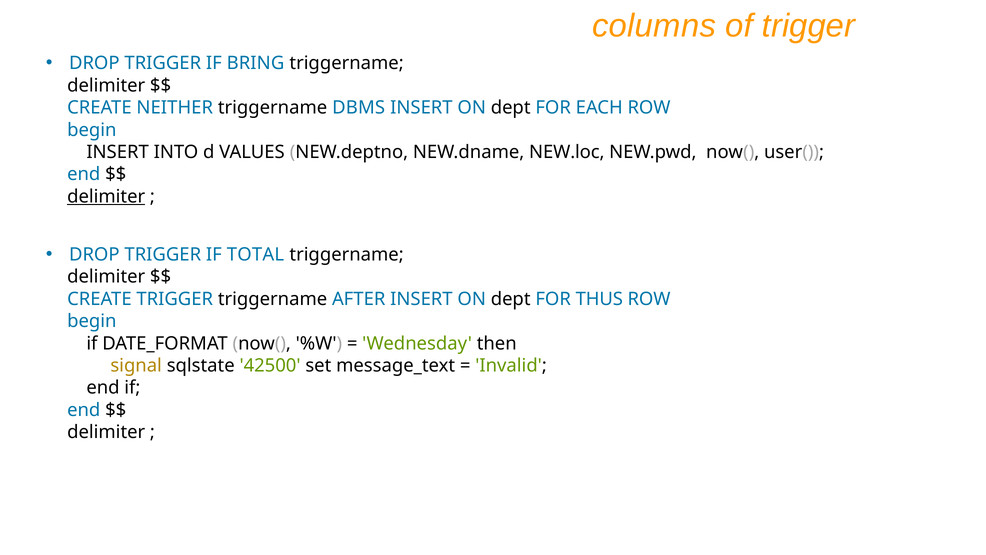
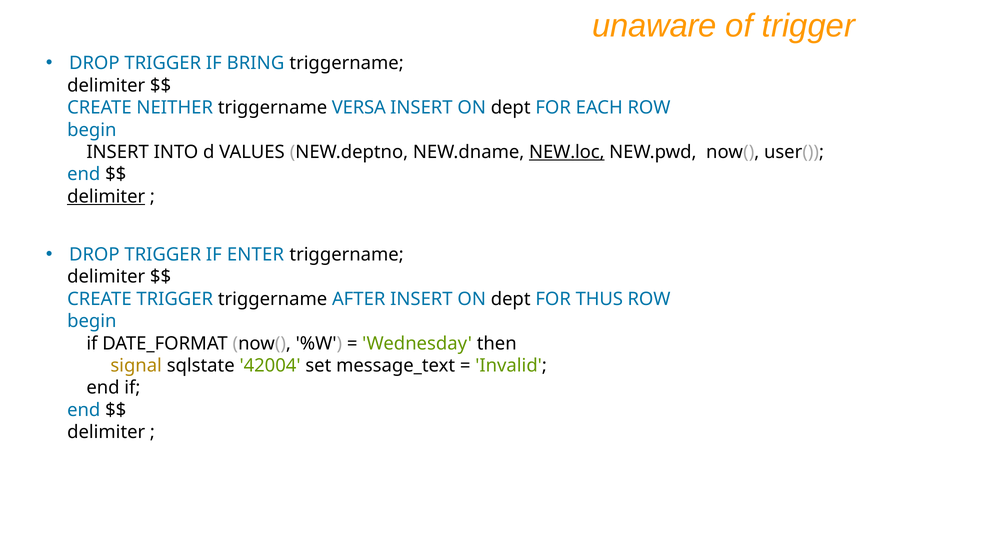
columns: columns -> unaware
DBMS: DBMS -> VERSA
NEW.loc underline: none -> present
TOTAL: TOTAL -> ENTER
42500: 42500 -> 42004
